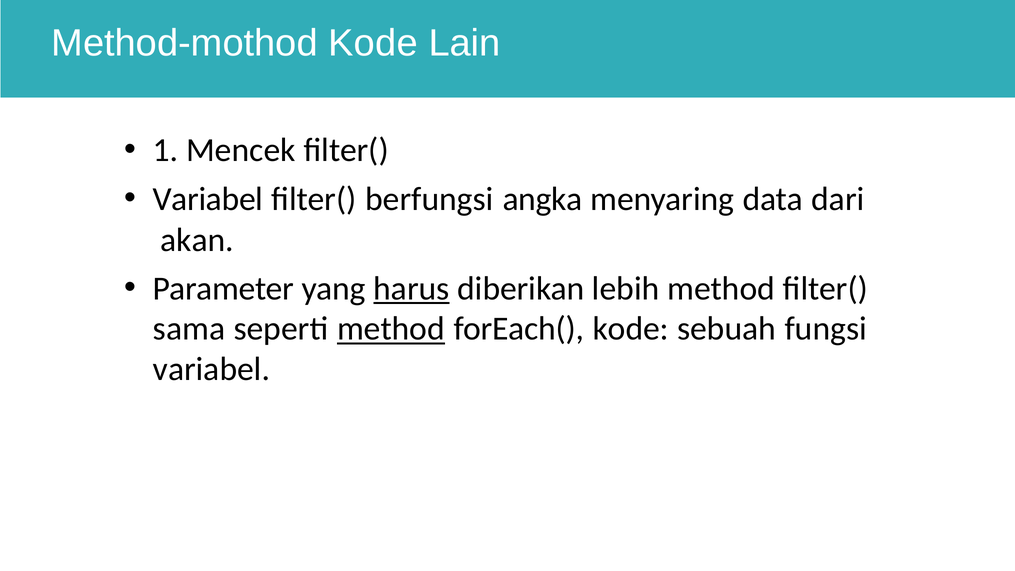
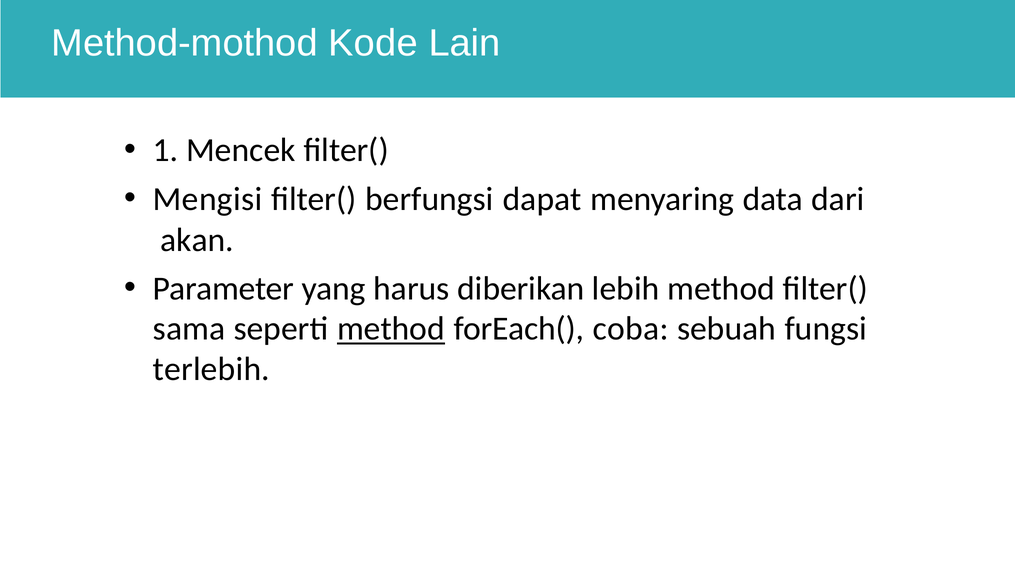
Variabel at (208, 199): Variabel -> Mengisi
angka: angka -> dapat
harus underline: present -> none
forEach( kode: kode -> coba
variabel at (211, 369): variabel -> terlebih
